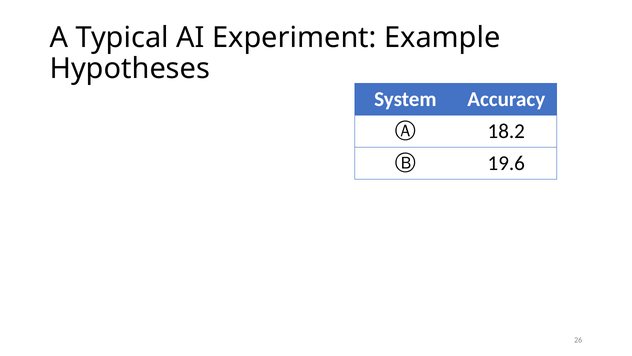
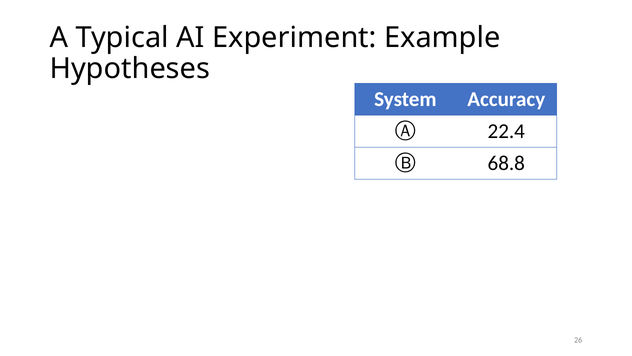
18.2: 18.2 -> 22.4
19.6: 19.6 -> 68.8
